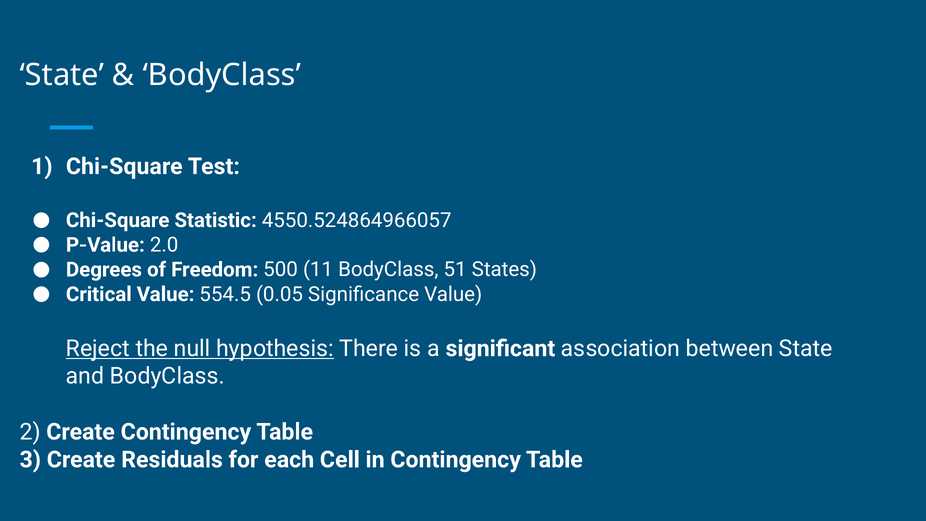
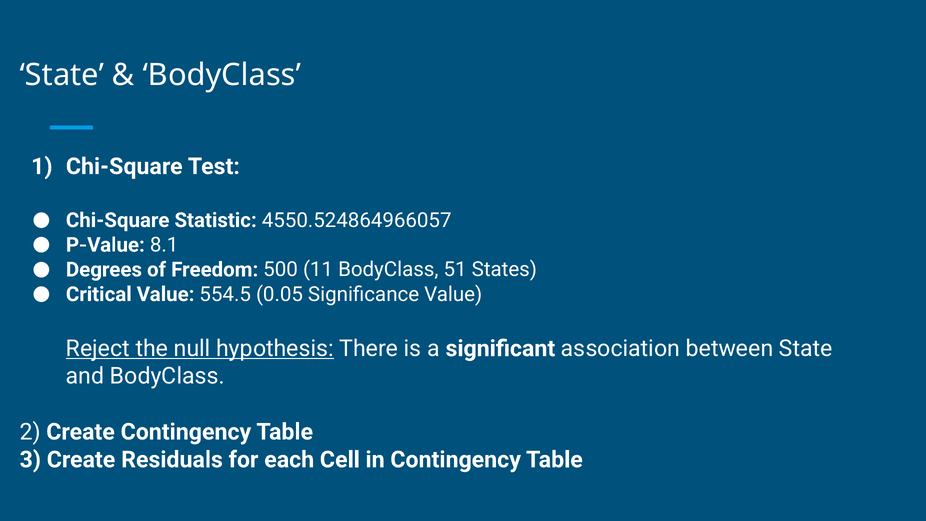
2.0: 2.0 -> 8.1
